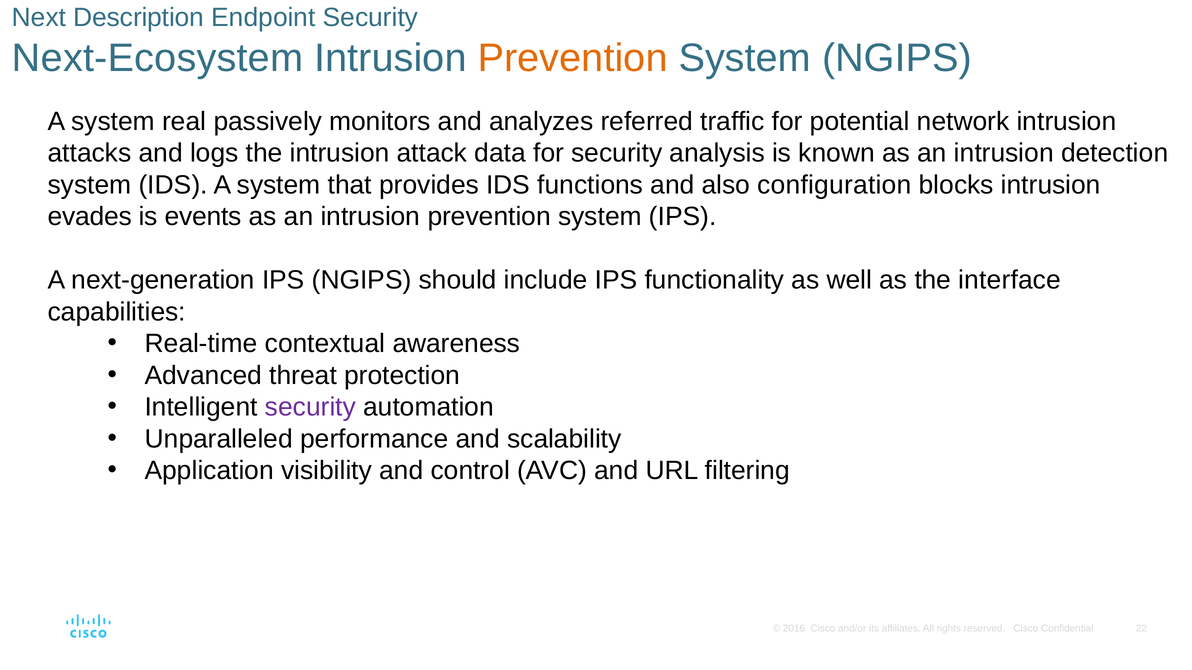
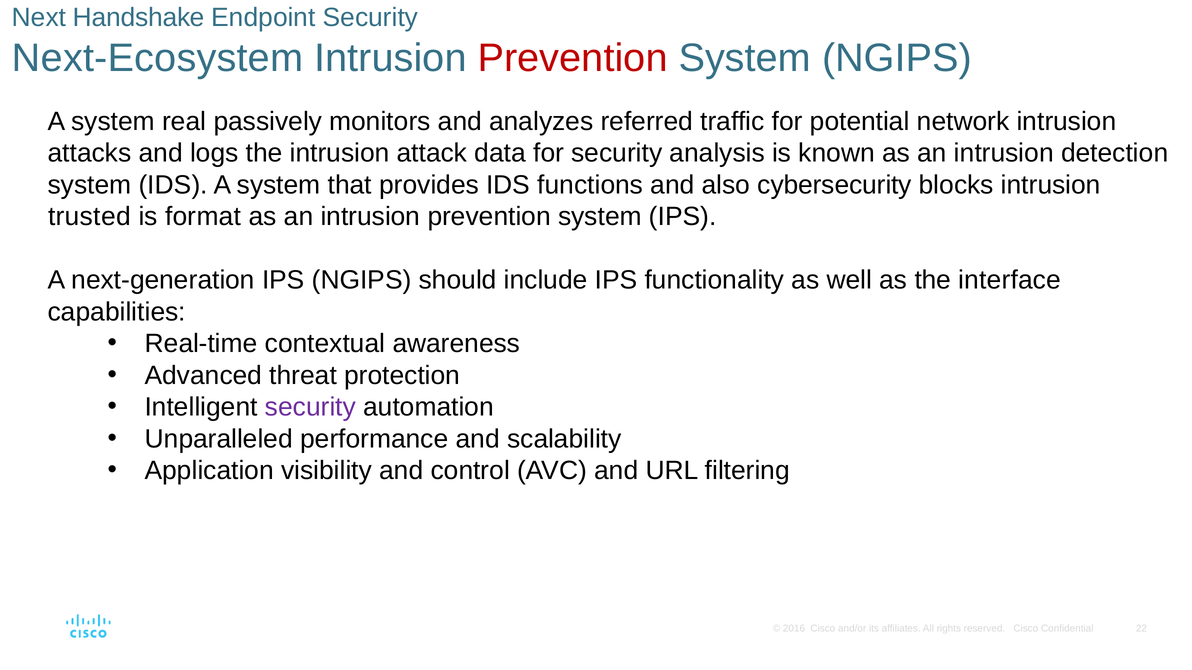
Description: Description -> Handshake
Prevention at (573, 58) colour: orange -> red
configuration: configuration -> cybersecurity
evades: evades -> trusted
events: events -> format
